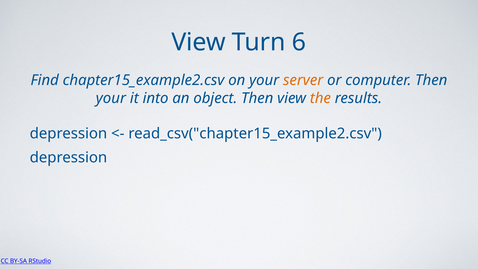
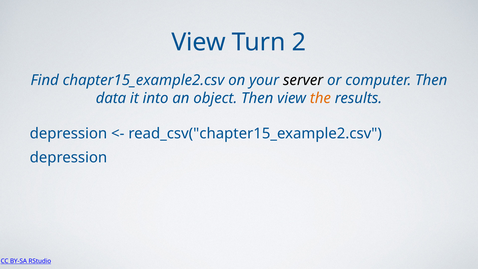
6: 6 -> 2
server colour: orange -> black
your at (111, 98): your -> data
